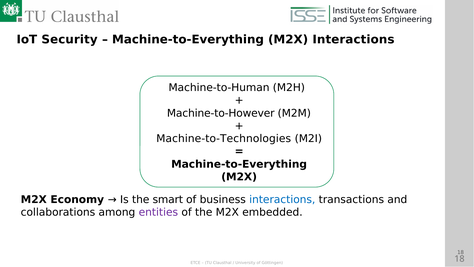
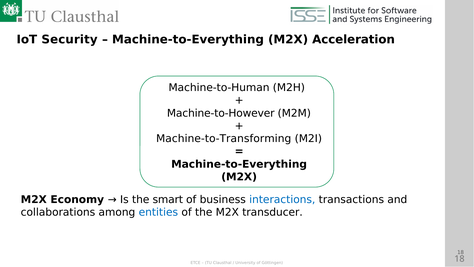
M2X Interactions: Interactions -> Acceleration
Machine-to-Technologies: Machine-to-Technologies -> Machine-to-Transforming
entities colour: purple -> blue
embedded: embedded -> transducer
